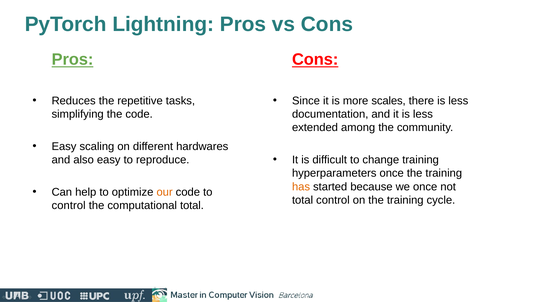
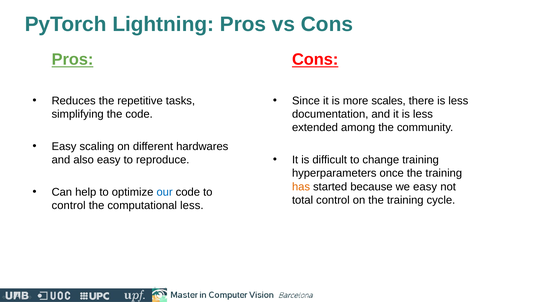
we once: once -> easy
our colour: orange -> blue
computational total: total -> less
